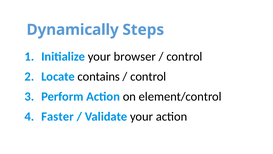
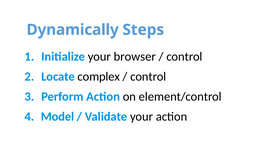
contains: contains -> complex
Faster: Faster -> Model
